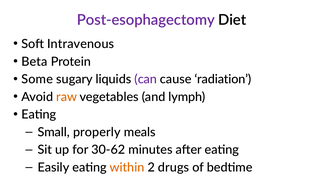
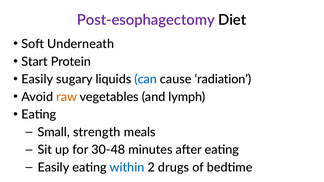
Intravenous: Intravenous -> Underneath
Beta: Beta -> Start
Some at (37, 79): Some -> Easily
can colour: purple -> blue
properly: properly -> strength
30-62: 30-62 -> 30-48
within colour: orange -> blue
